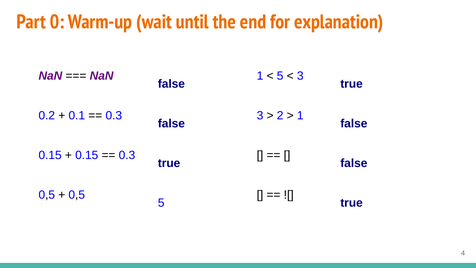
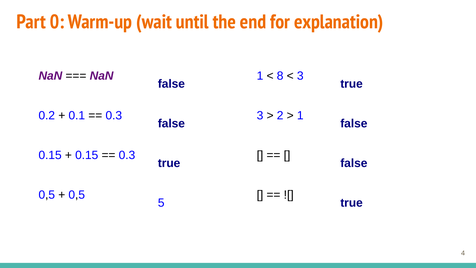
5 at (280, 76): 5 -> 8
